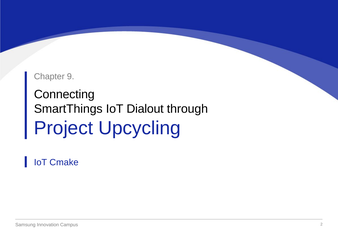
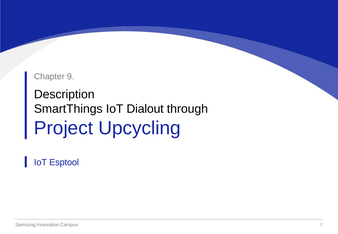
Connecting: Connecting -> Description
Cmake: Cmake -> Esptool
